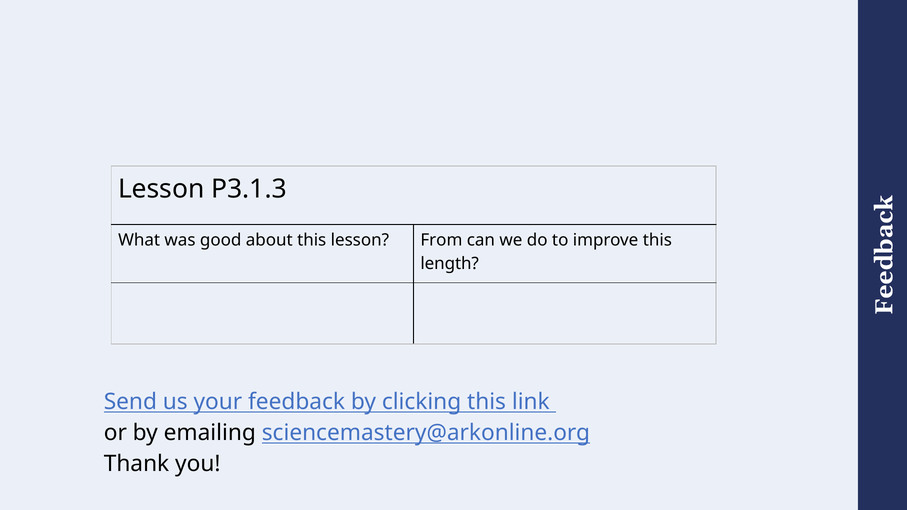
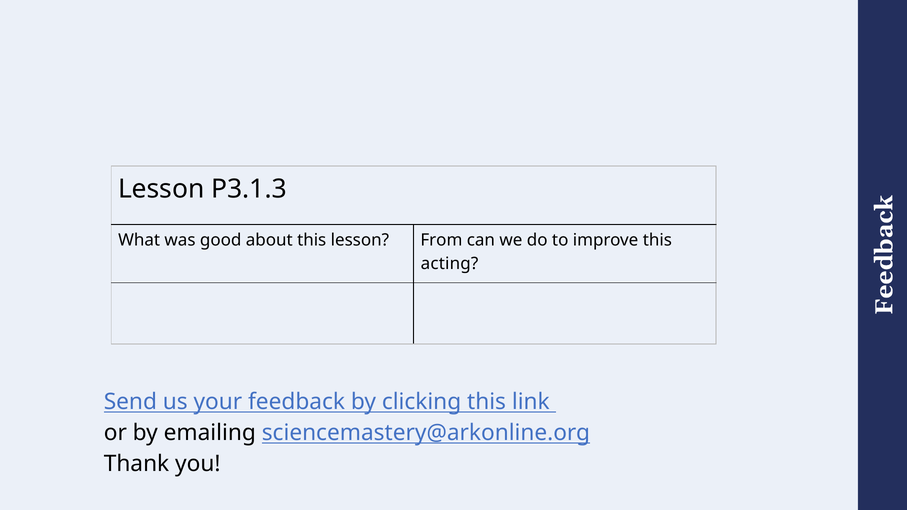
length: length -> acting
